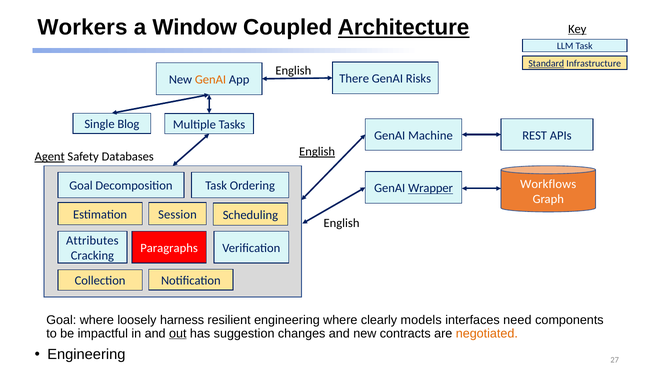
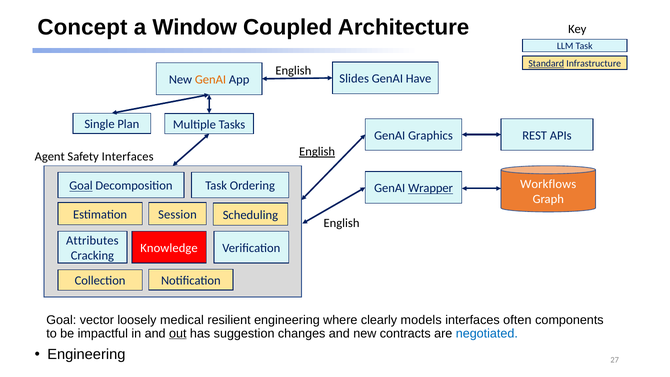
Workers: Workers -> Concept
Architecture underline: present -> none
Key underline: present -> none
There: There -> Slides
Risks: Risks -> Have
Blog: Blog -> Plan
Machine: Machine -> Graphics
Agent underline: present -> none
Safety Databases: Databases -> Interfaces
Goal at (81, 186) underline: none -> present
Paragraphs: Paragraphs -> Knowledge
Goal where: where -> vector
harness: harness -> medical
need: need -> often
negotiated colour: orange -> blue
